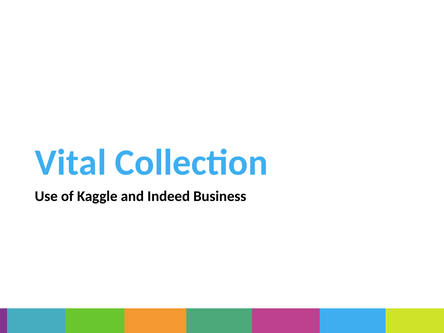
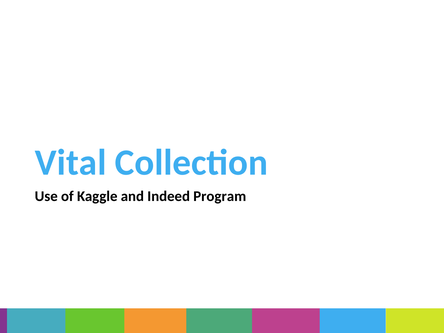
Business: Business -> Program
